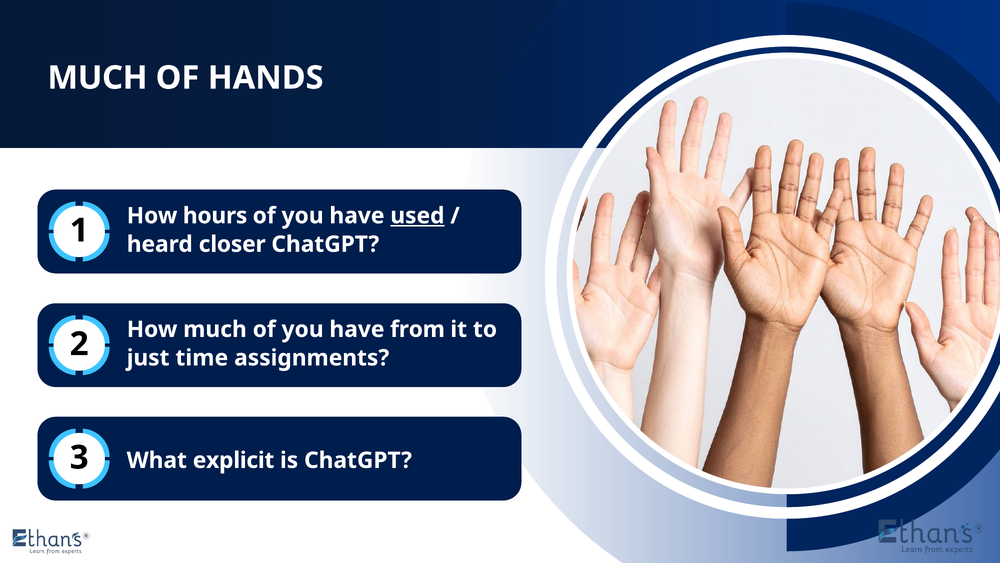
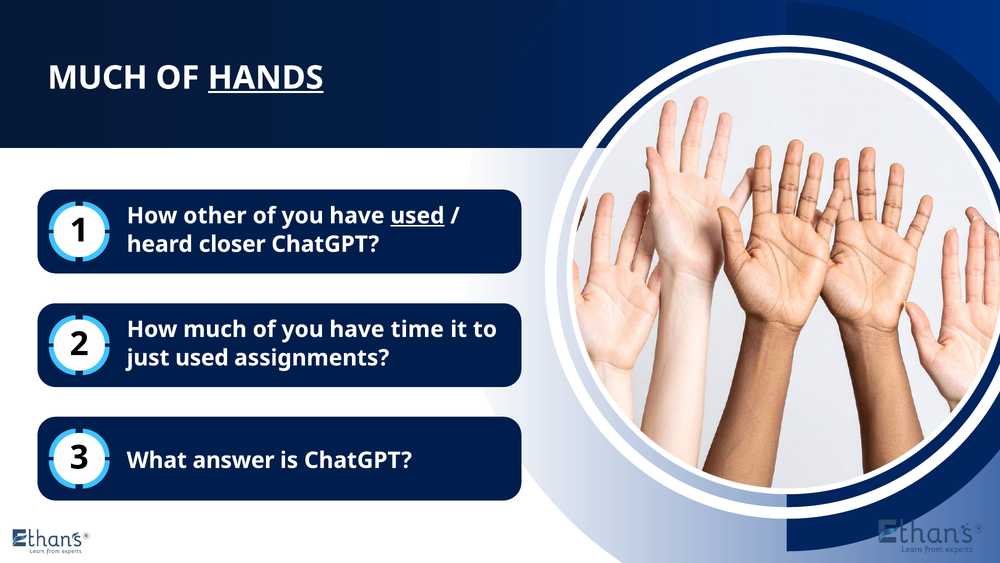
HANDS underline: none -> present
hours: hours -> other
from: from -> time
just time: time -> used
explicit: explicit -> answer
